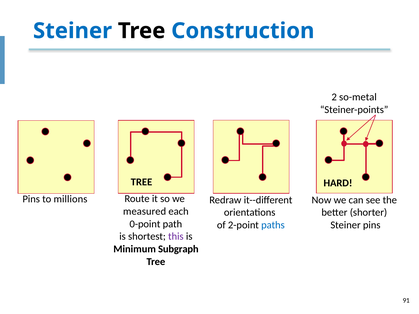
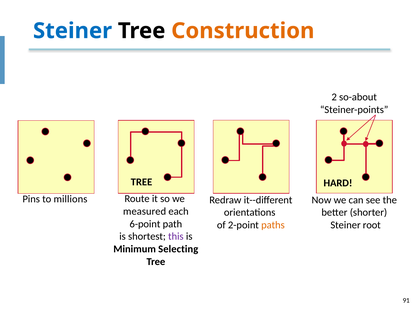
Construction colour: blue -> orange
so-metal: so-metal -> so-about
0-point: 0-point -> 6-point
Steiner pins: pins -> root
paths colour: blue -> orange
Subgraph: Subgraph -> Selecting
